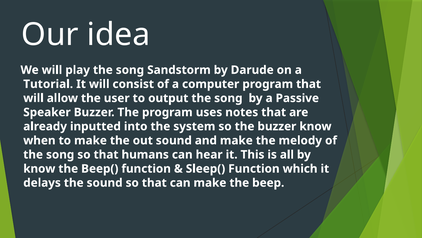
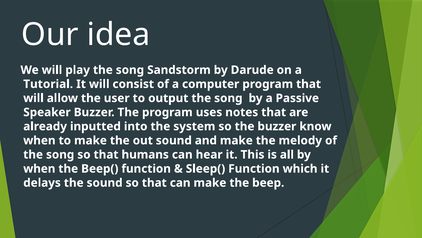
know at (39, 168): know -> when
